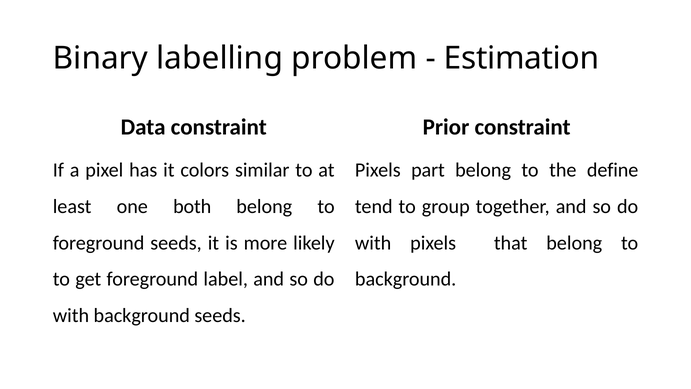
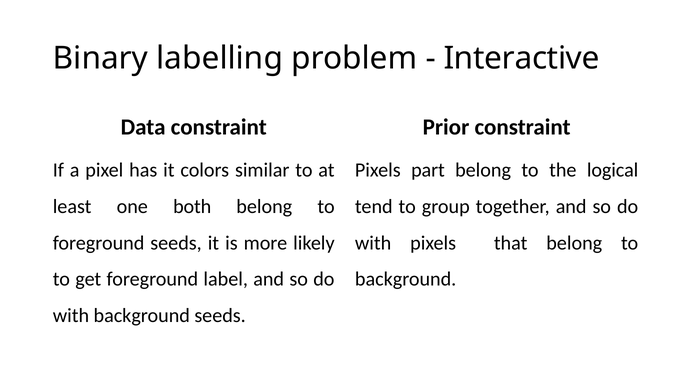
Estimation: Estimation -> Interactive
define: define -> logical
